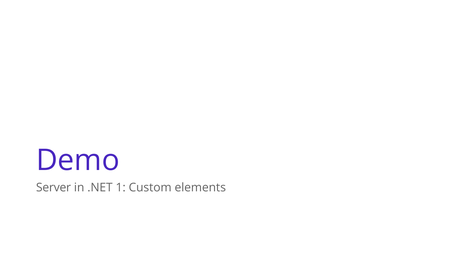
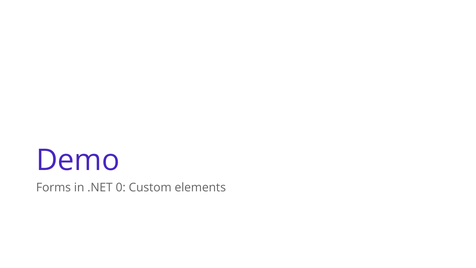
Server: Server -> Forms
1: 1 -> 0
